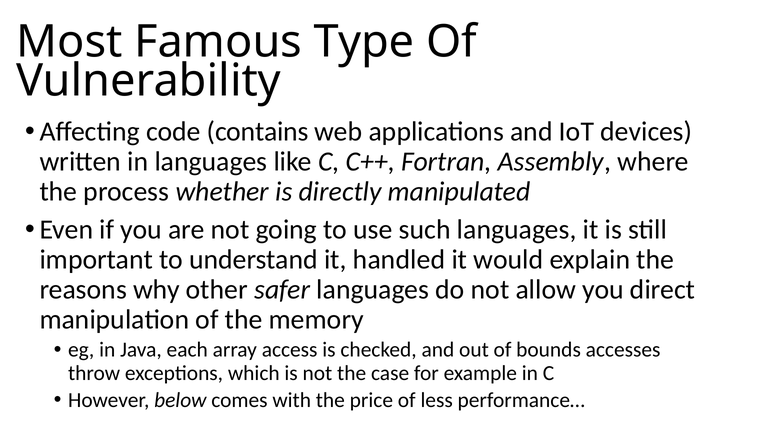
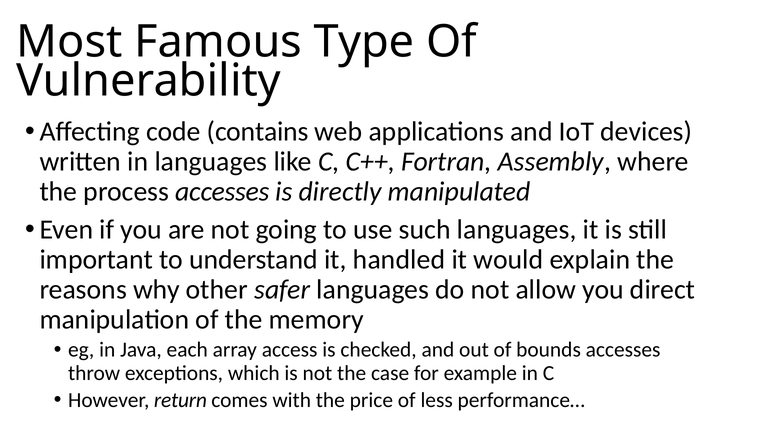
process whether: whether -> accesses
below: below -> return
